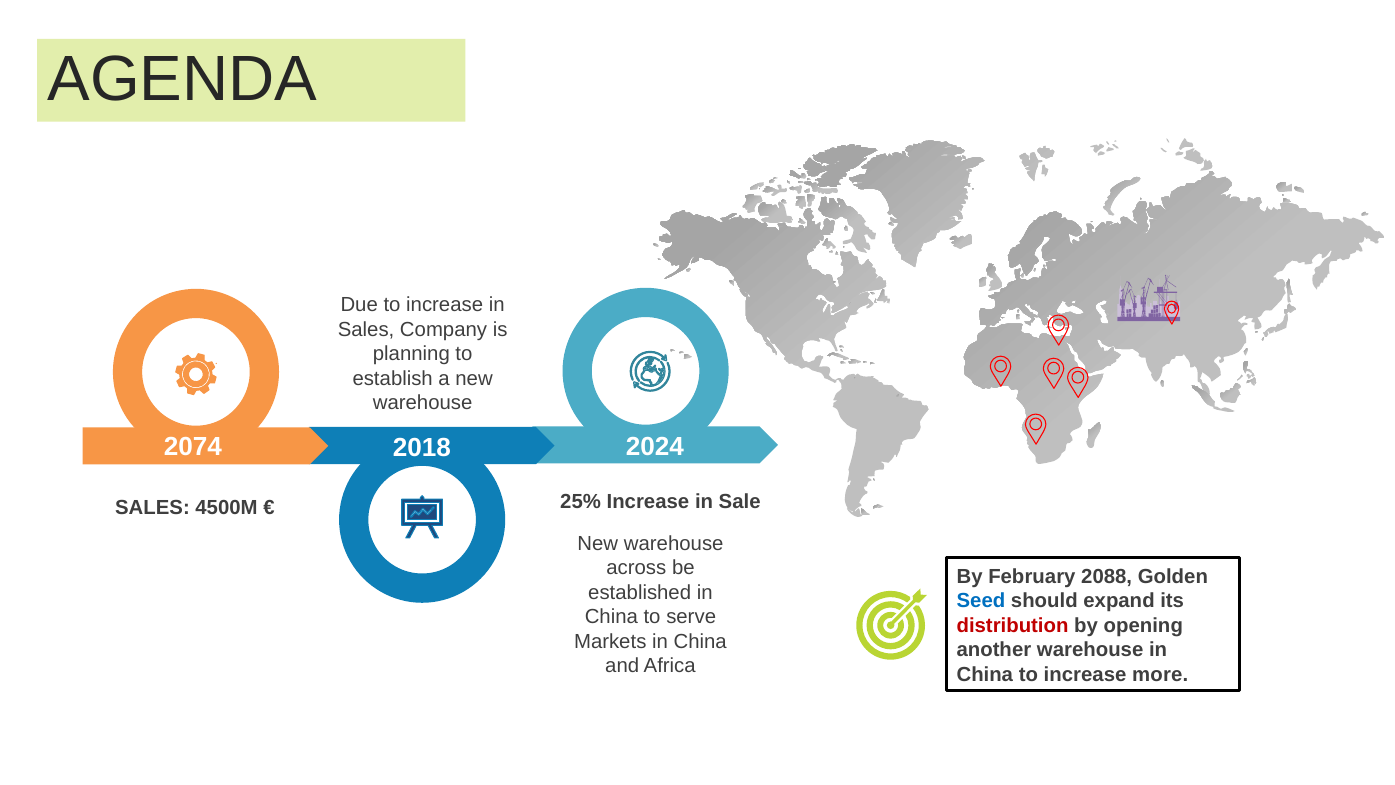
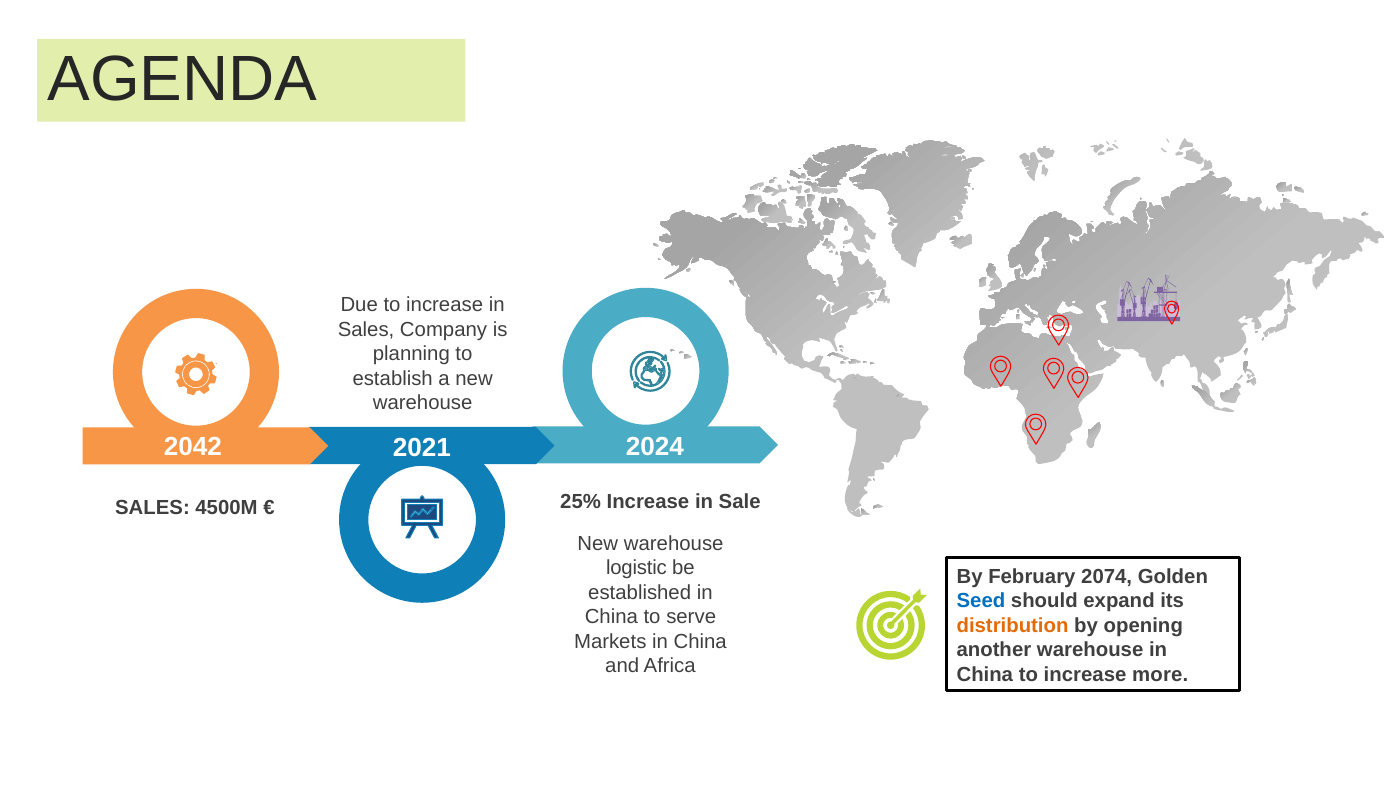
2074: 2074 -> 2042
2018 at (422, 448): 2018 -> 2021
across: across -> logistic
2088: 2088 -> 2074
distribution colour: red -> orange
